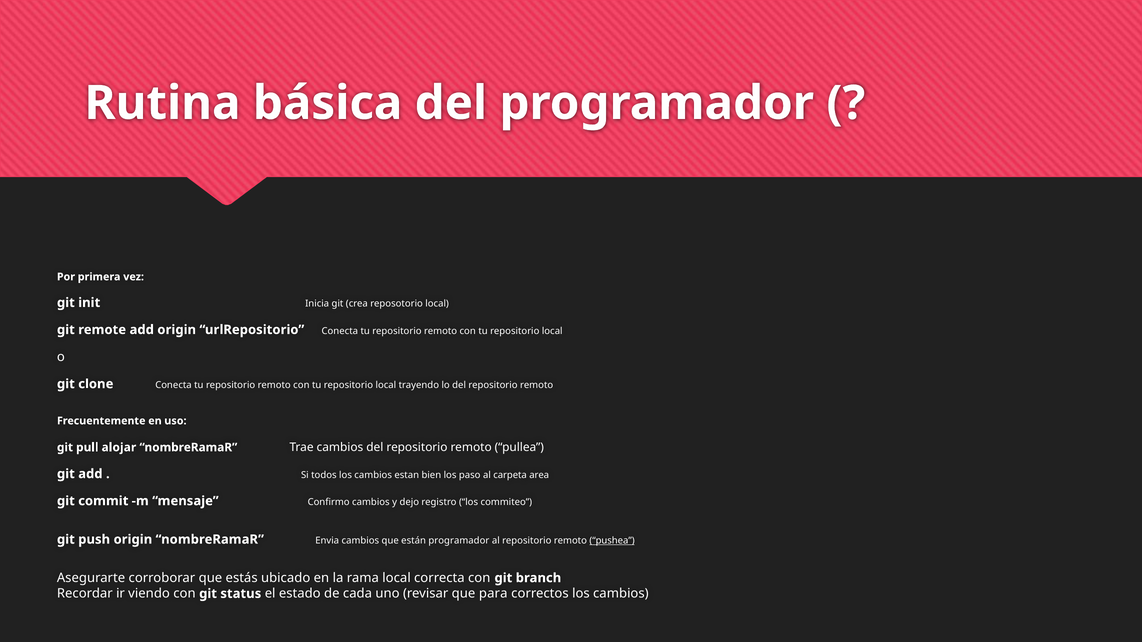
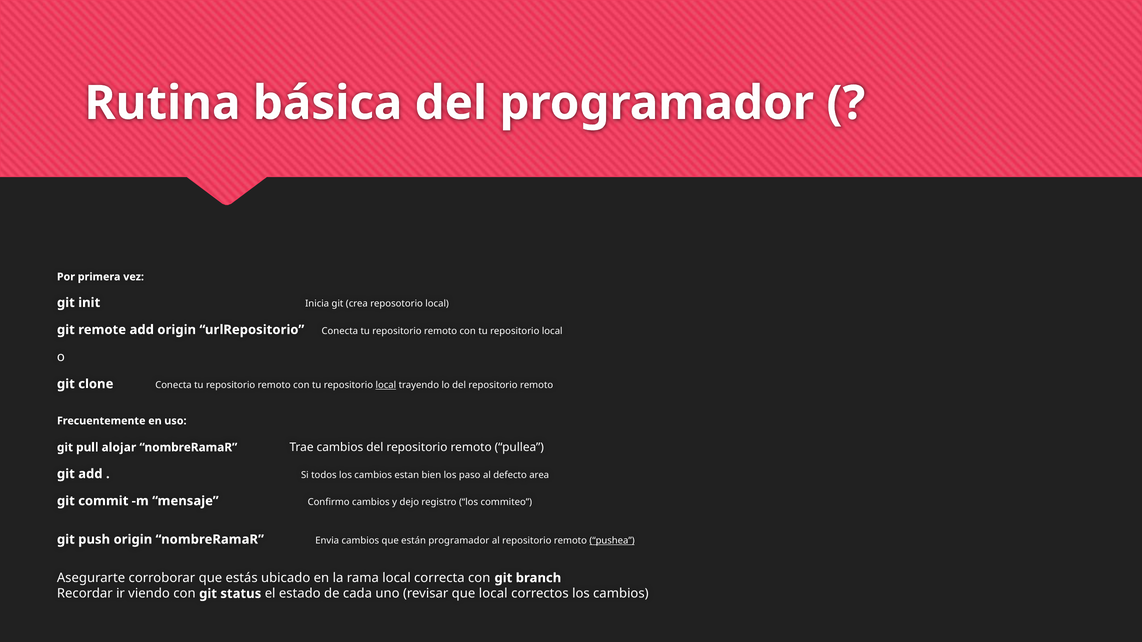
local at (386, 385) underline: none -> present
carpeta: carpeta -> defecto
que para: para -> local
